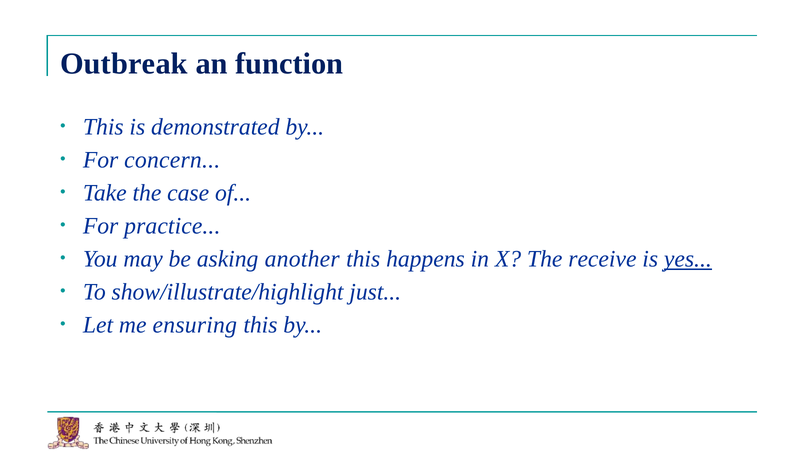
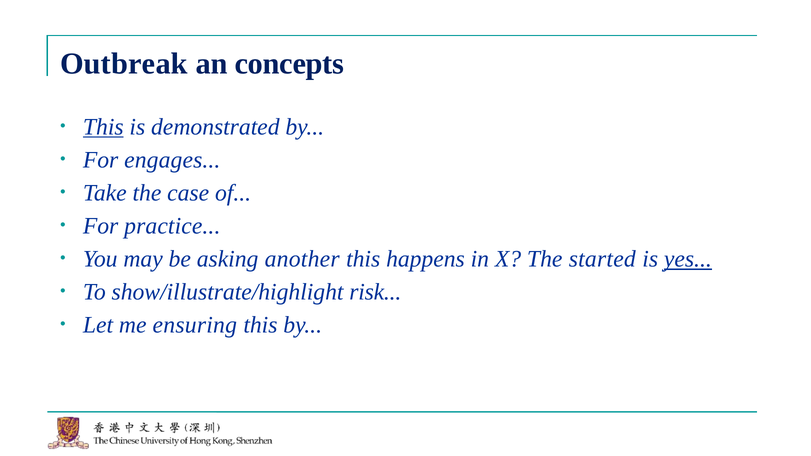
function: function -> concepts
This at (103, 127) underline: none -> present
concern: concern -> engages
receive: receive -> started
just: just -> risk
